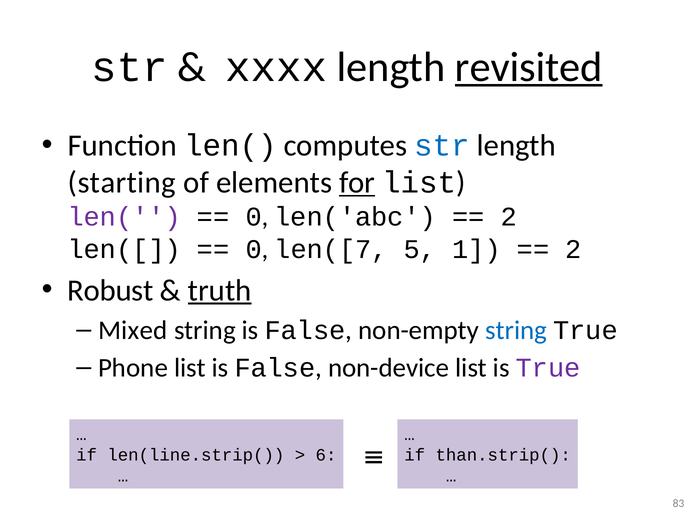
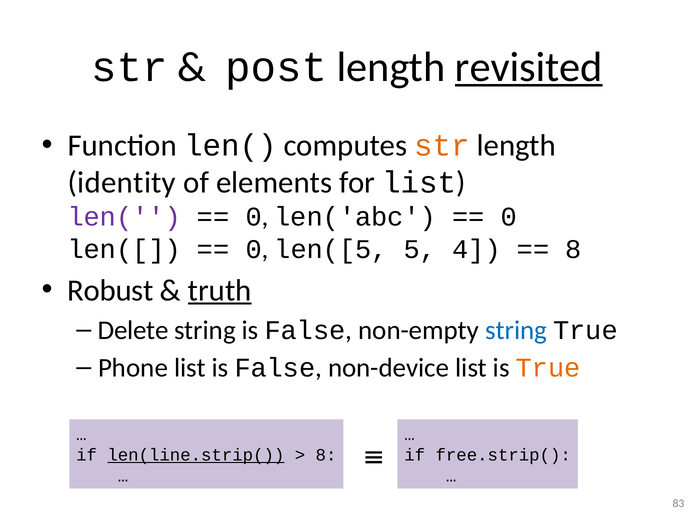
xxxx: xxxx -> post
str at (442, 146) colour: blue -> orange
starting: starting -> identity
for underline: present -> none
2 at (509, 217): 2 -> 0
len([7: len([7 -> len([5
1: 1 -> 4
2 at (573, 249): 2 -> 8
Mixed: Mixed -> Delete
True at (548, 368) colour: purple -> orange
len(line.strip( underline: none -> present
6 at (326, 456): 6 -> 8
than.strip(: than.strip( -> free.strip(
